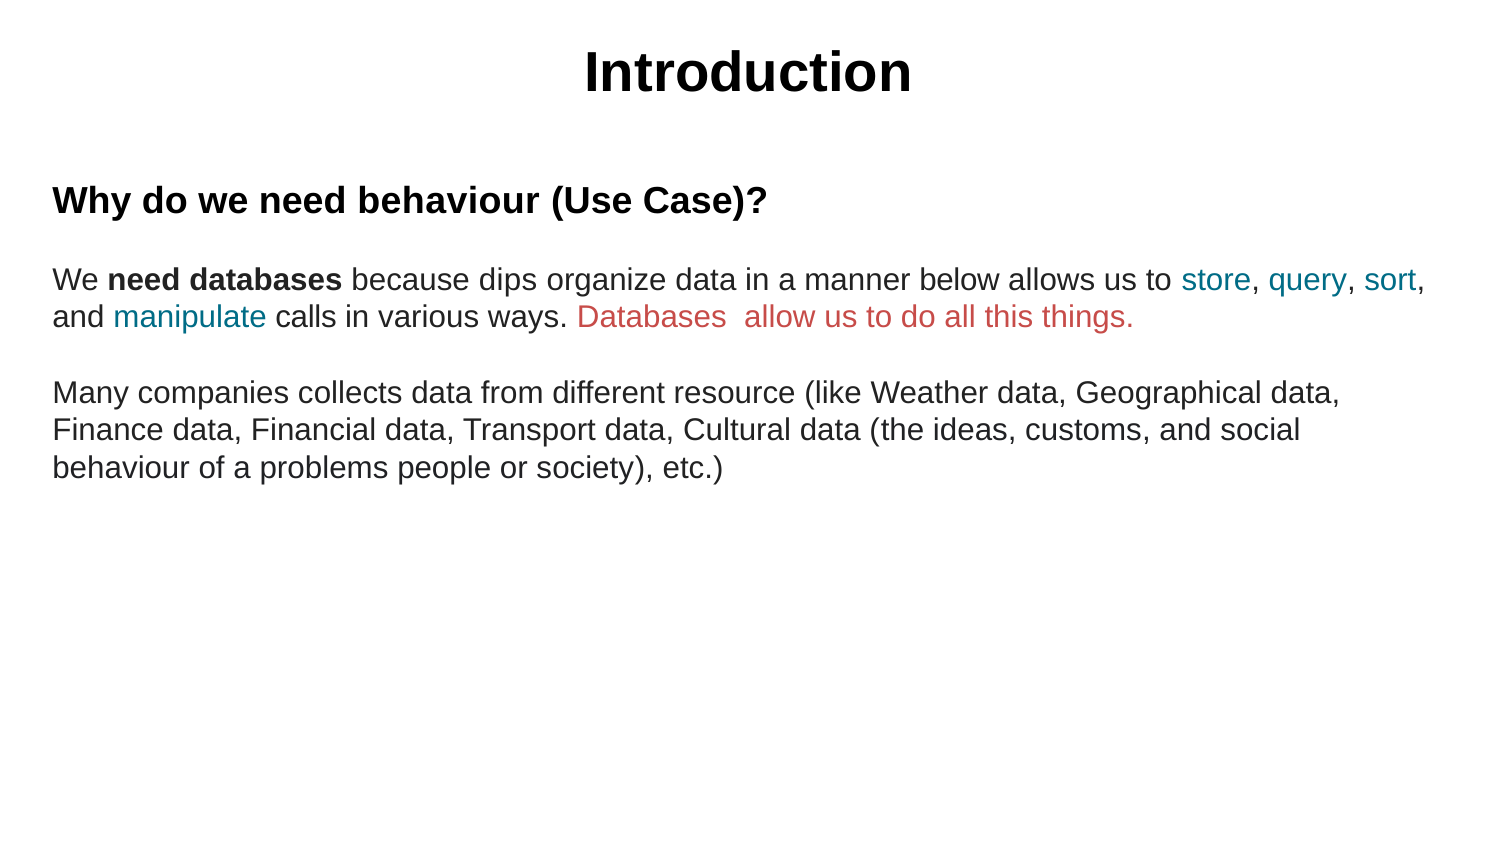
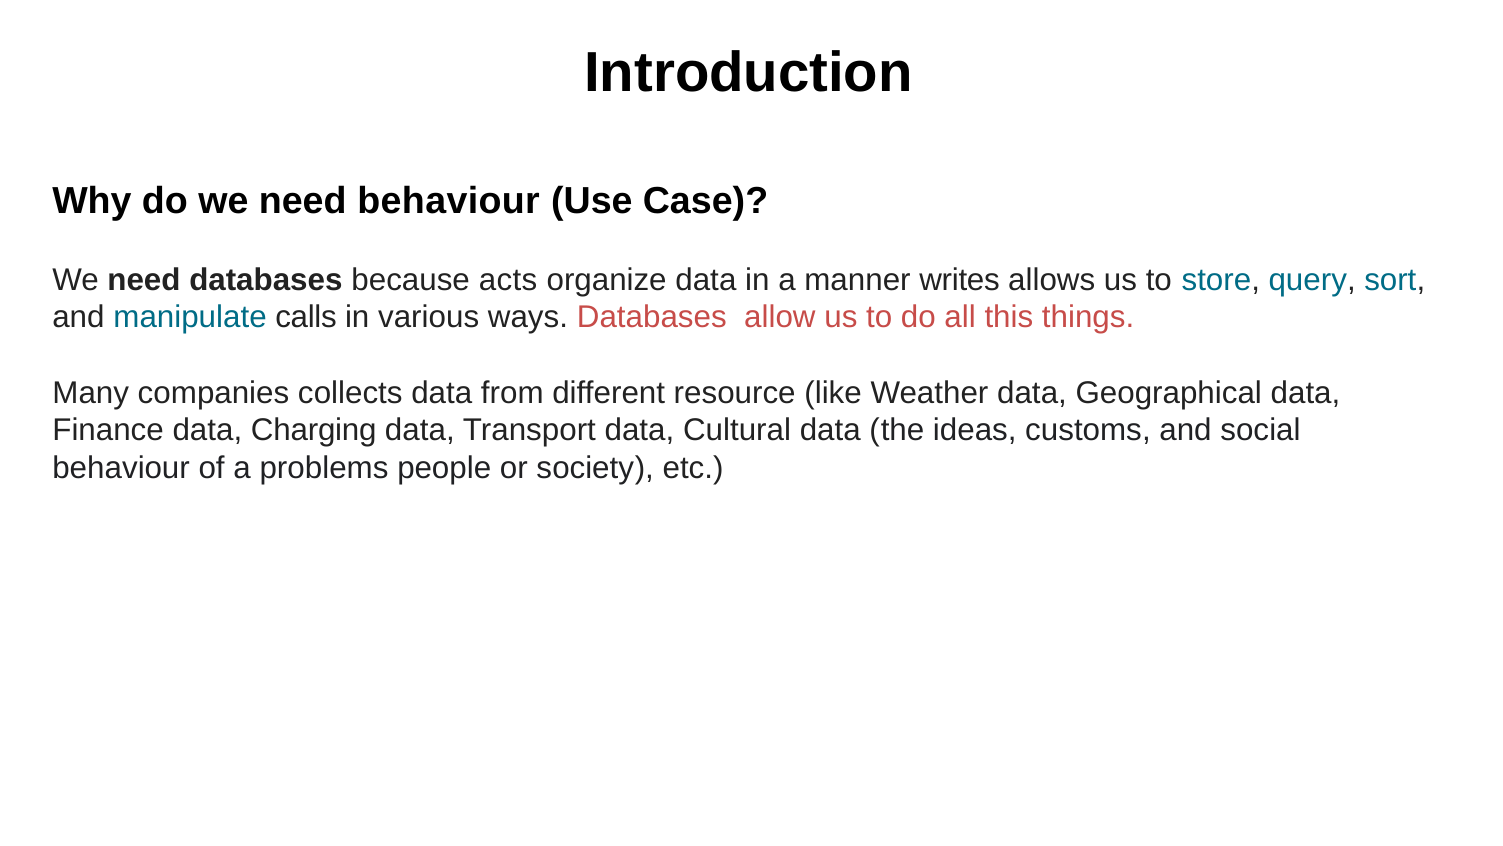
dips: dips -> acts
below: below -> writes
Financial: Financial -> Charging
